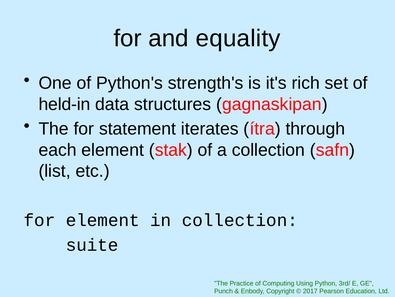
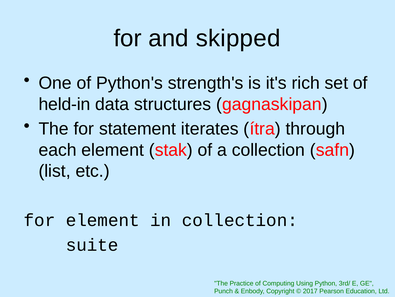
equality: equality -> skipped
